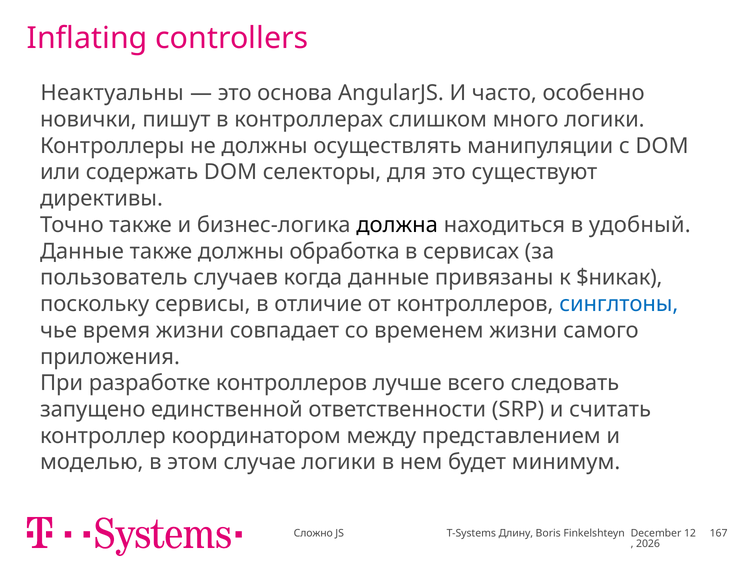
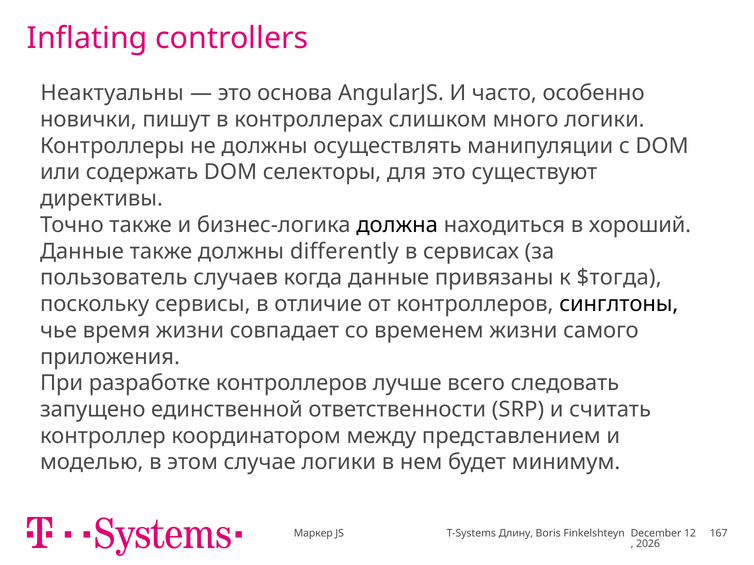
удобный: удобный -> хороший
обработка: обработка -> differently
$никак: $никак -> $тогда
синглтоны colour: blue -> black
Сложно: Сложно -> Маркер
